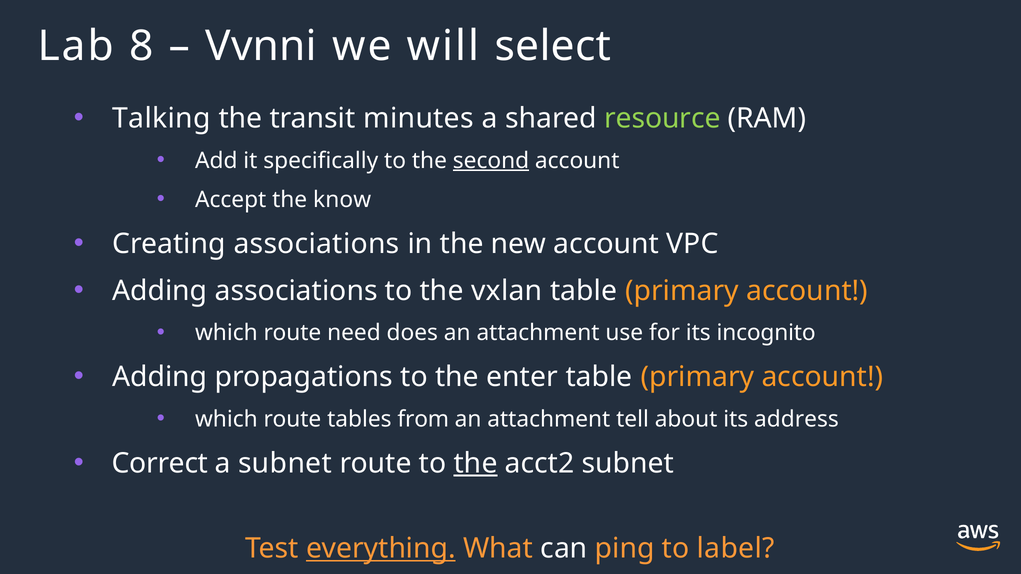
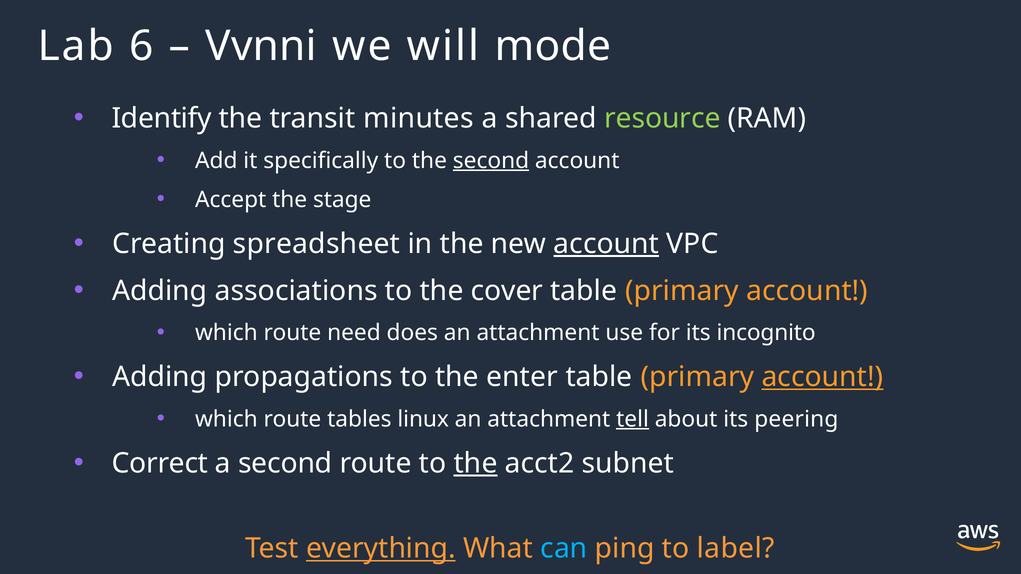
8: 8 -> 6
select: select -> mode
Talking: Talking -> Identify
know: know -> stage
Creating associations: associations -> spreadsheet
account at (606, 244) underline: none -> present
vxlan: vxlan -> cover
account at (822, 377) underline: none -> present
from: from -> linux
tell underline: none -> present
address: address -> peering
a subnet: subnet -> second
can colour: white -> light blue
